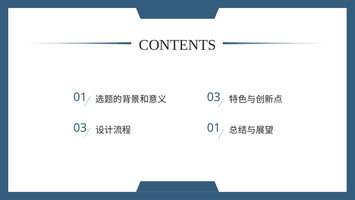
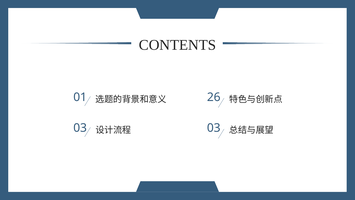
03 at (214, 97): 03 -> 26
01 at (214, 128): 01 -> 03
